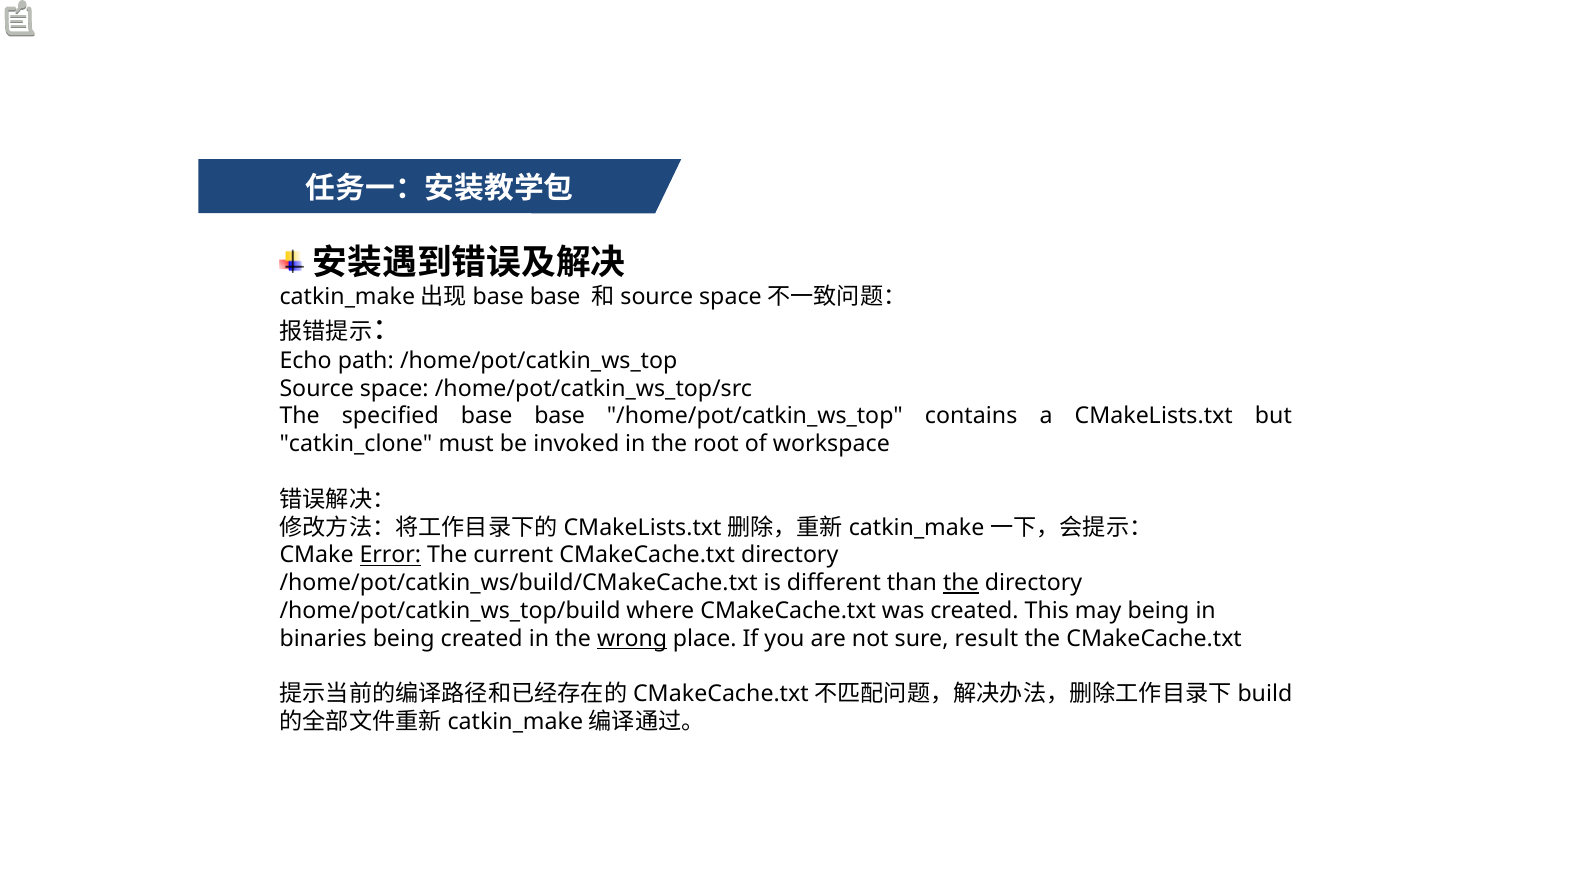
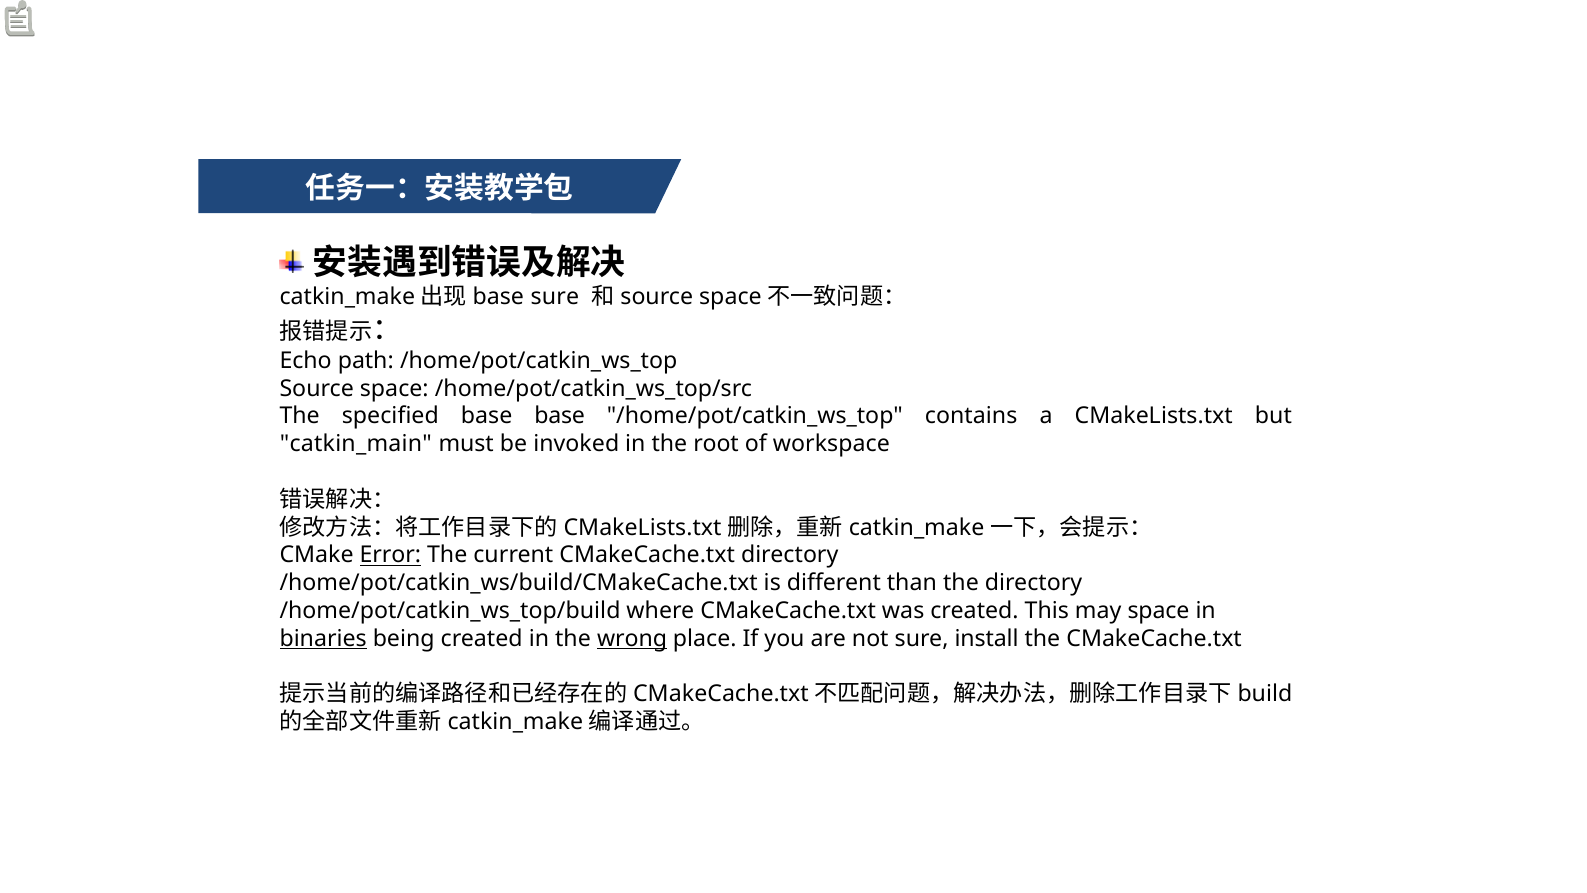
base at (555, 297): base -> sure
catkin_clone: catkin_clone -> catkin_main
the at (961, 583) underline: present -> none
may being: being -> space
binaries underline: none -> present
result: result -> install
